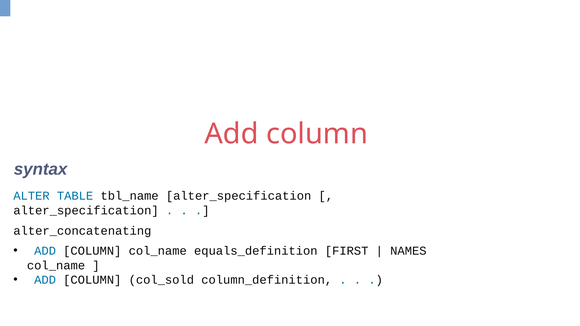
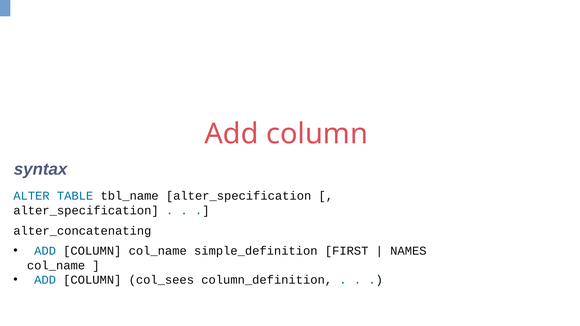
equals_definition: equals_definition -> simple_definition
col_sold: col_sold -> col_sees
